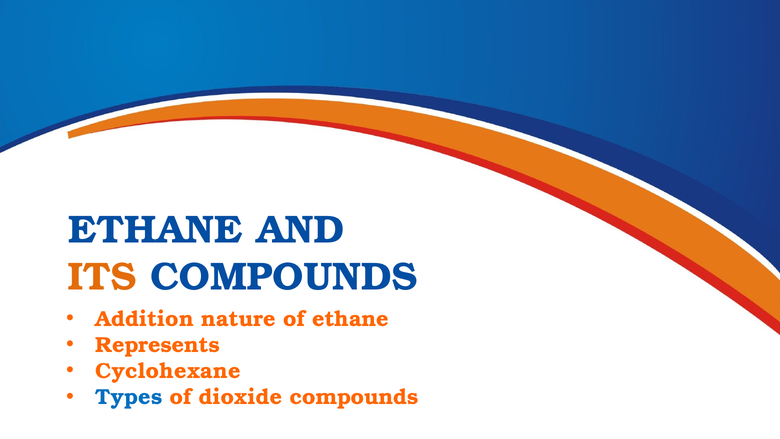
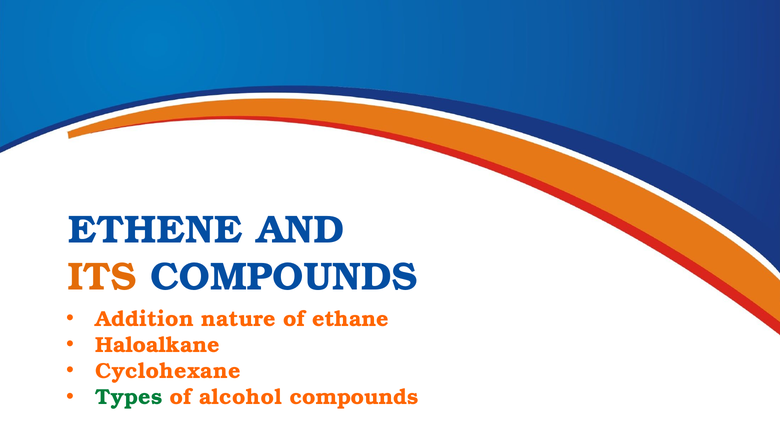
ETHANE at (155, 230): ETHANE -> ETHENE
Represents: Represents -> Haloalkane
Types colour: blue -> green
dioxide: dioxide -> alcohol
